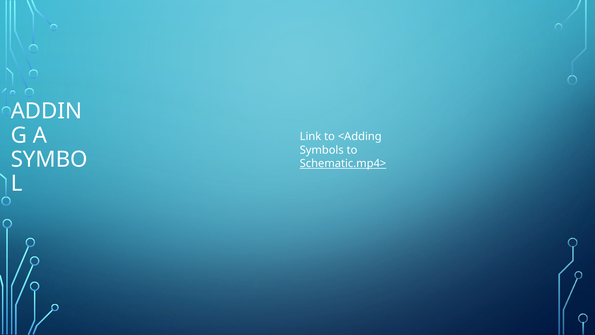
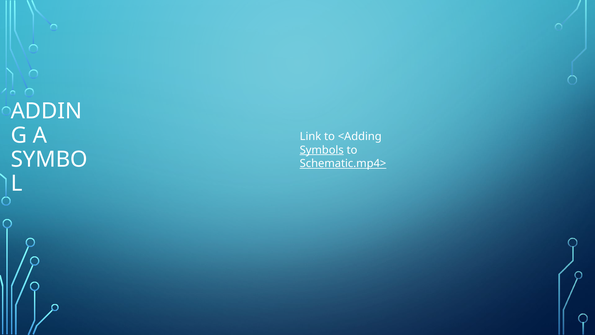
Symbols underline: none -> present
